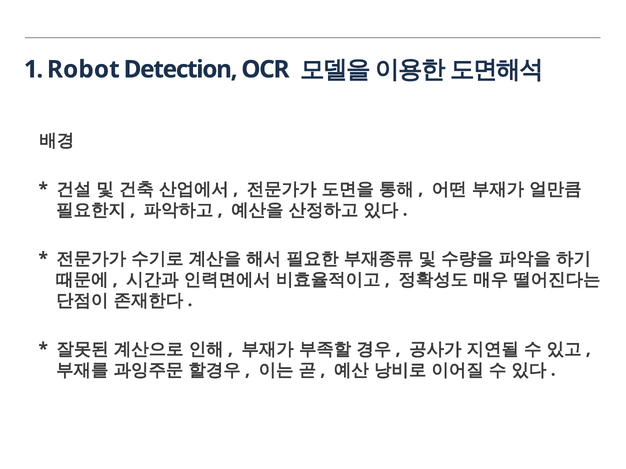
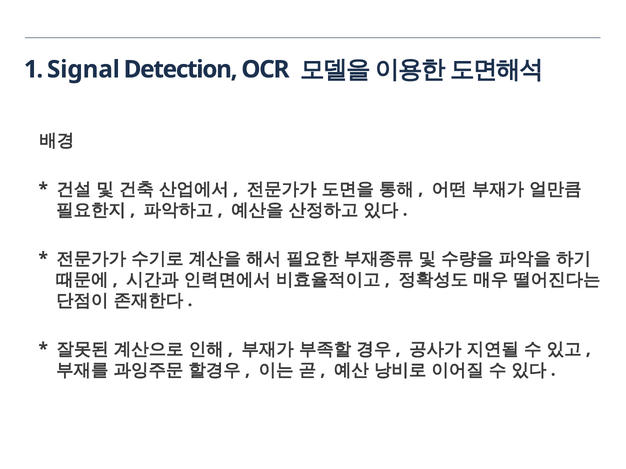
Robot: Robot -> Signal
